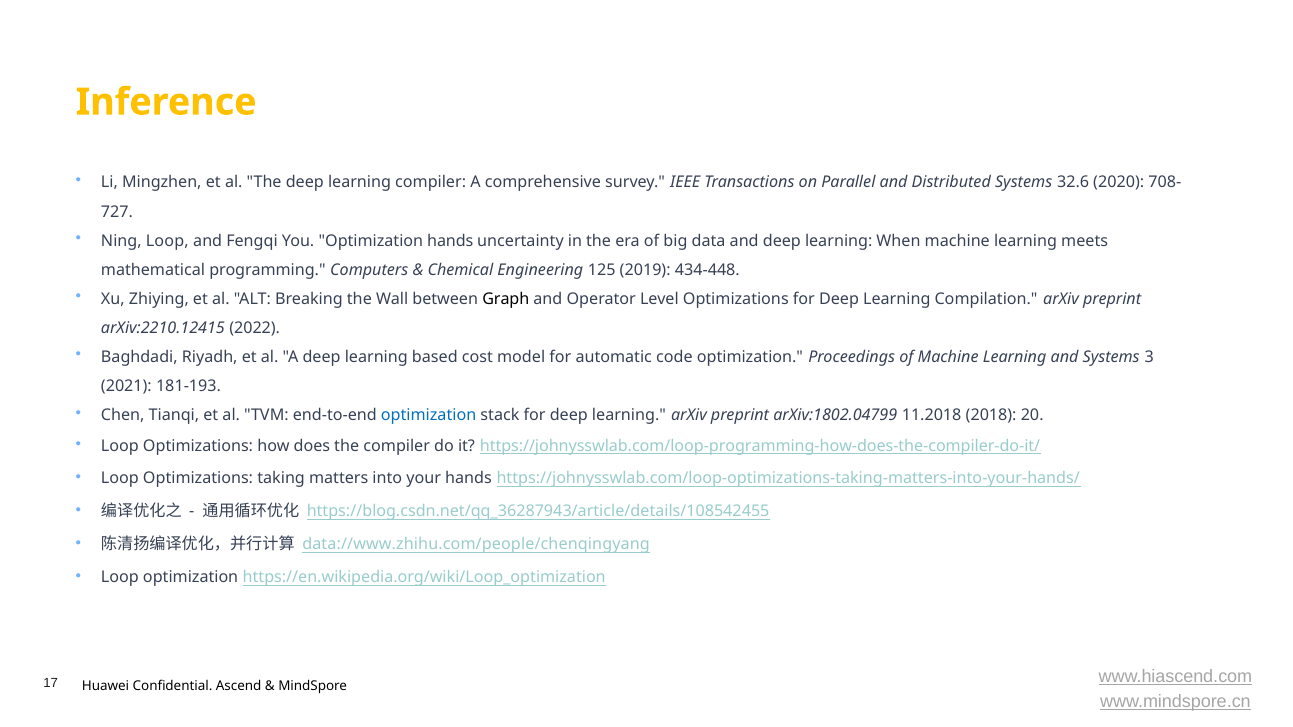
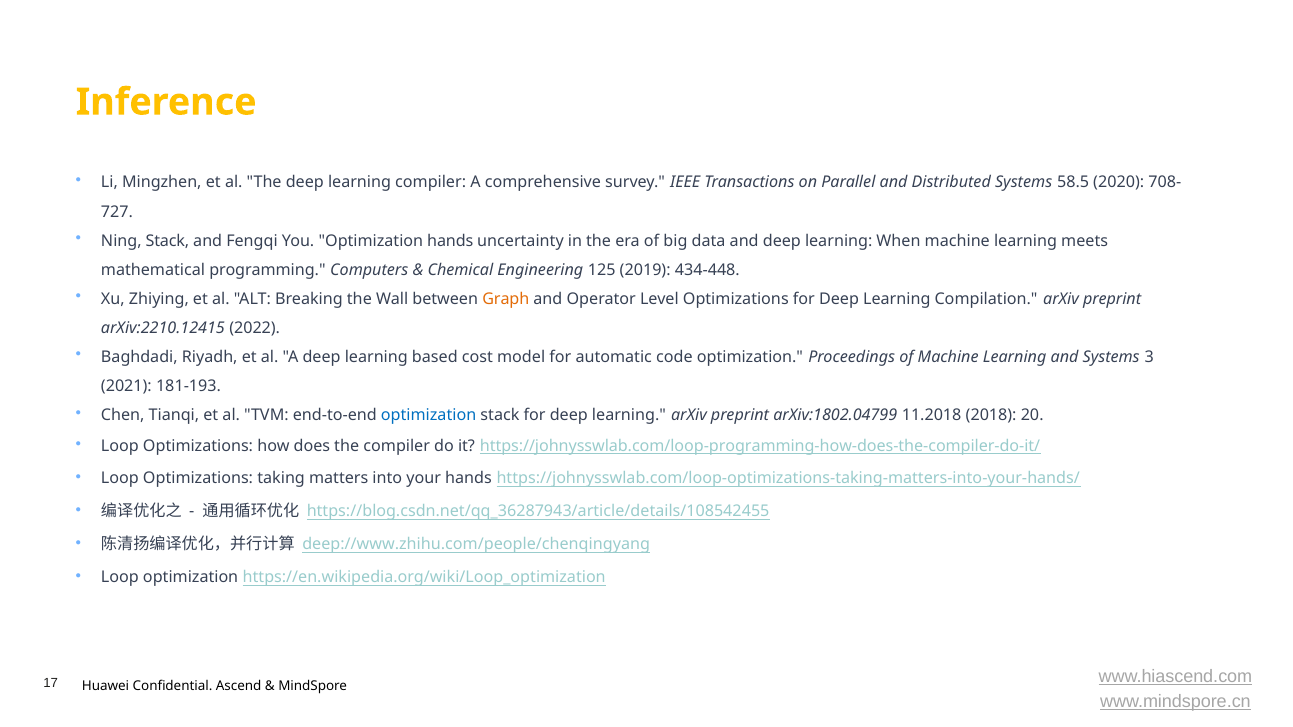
32.6: 32.6 -> 58.5
Ning Loop: Loop -> Stack
Graph colour: black -> orange
data://www.zhihu.com/people/chenqingyang: data://www.zhihu.com/people/chenqingyang -> deep://www.zhihu.com/people/chenqingyang
